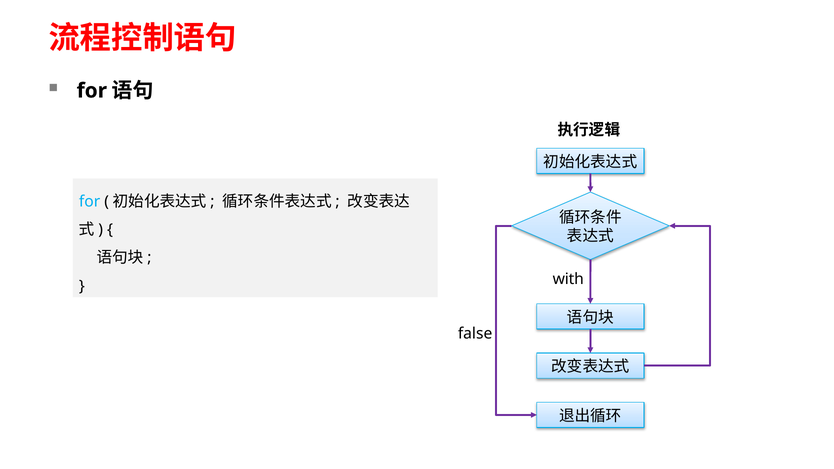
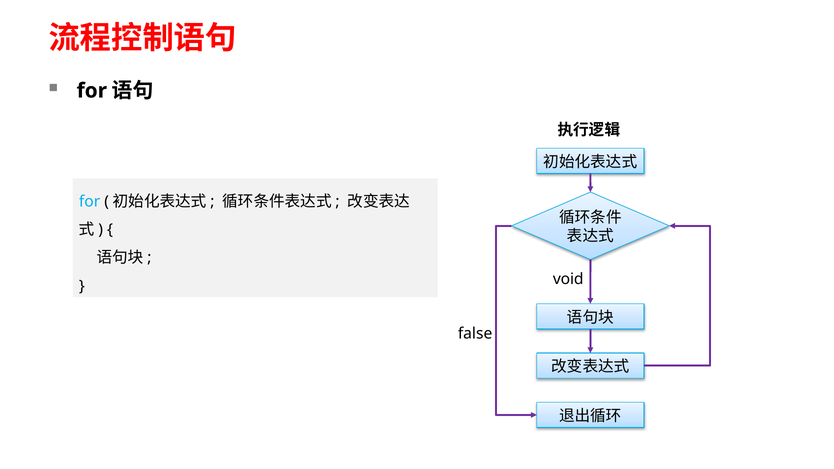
with: with -> void
